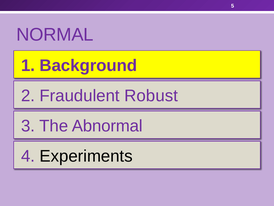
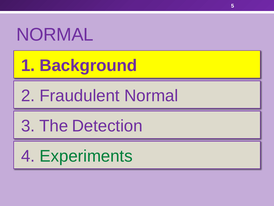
Fraudulent Robust: Robust -> Normal
Abnormal: Abnormal -> Detection
Experiments colour: black -> green
